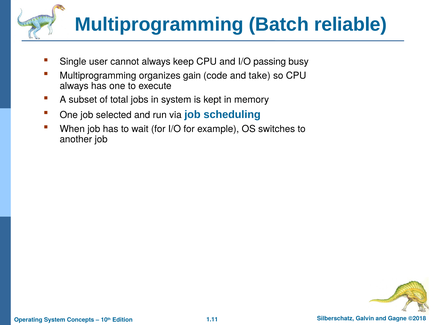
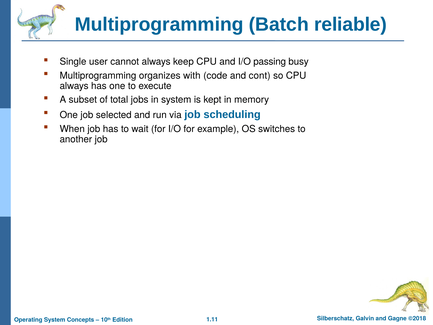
gain: gain -> with
take: take -> cont
